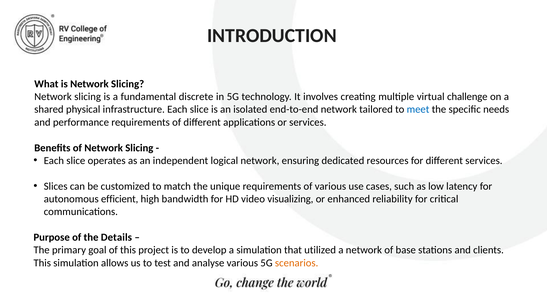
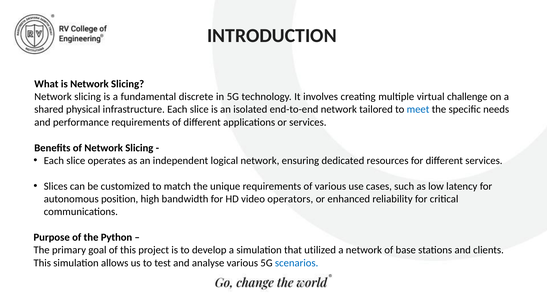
efficient: efficient -> position
visualizing: visualizing -> operators
Details: Details -> Python
scenarios colour: orange -> blue
